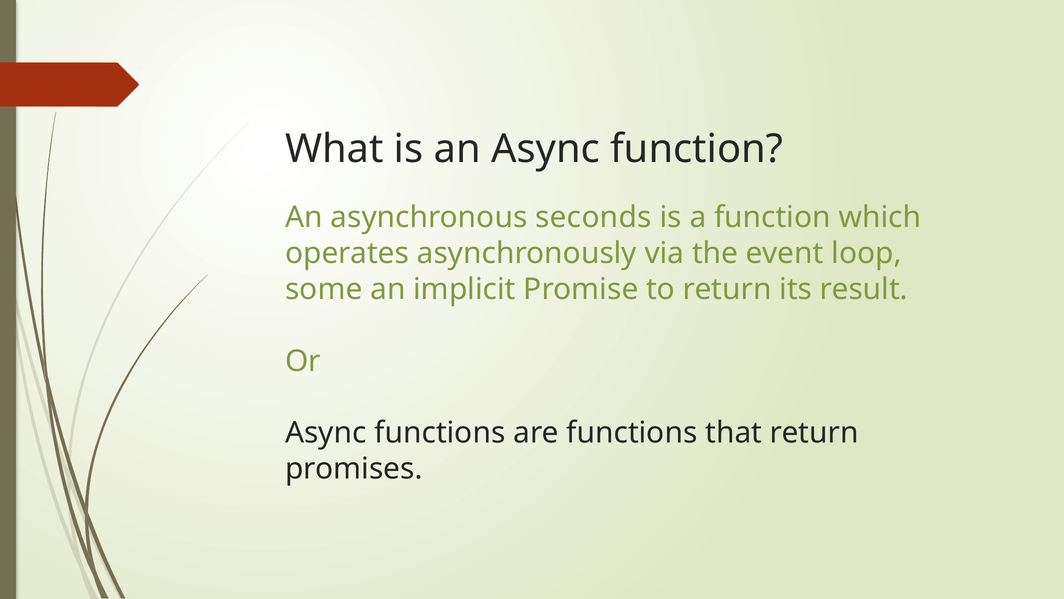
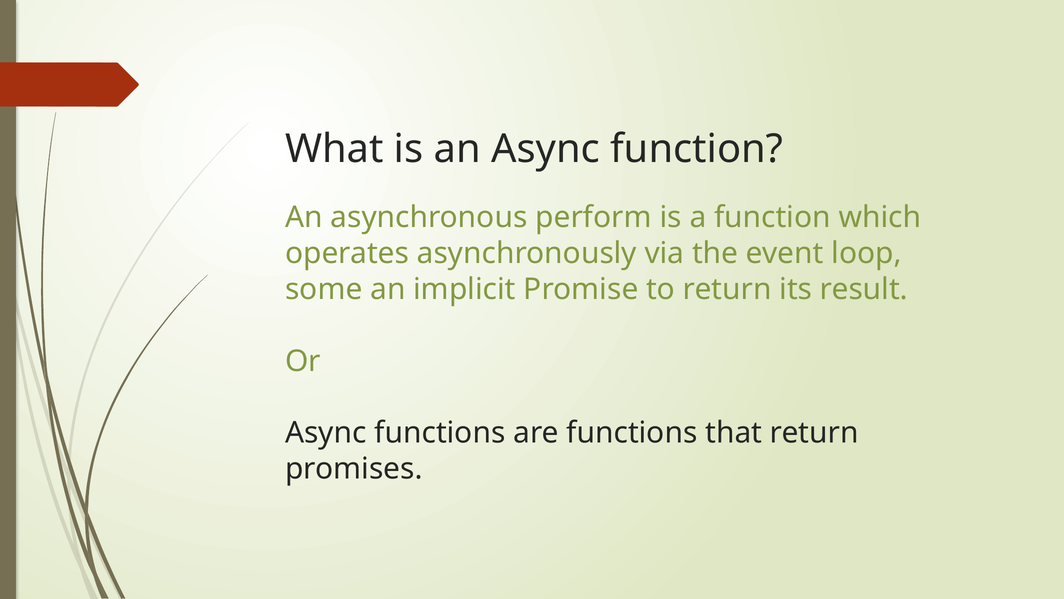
seconds: seconds -> perform
